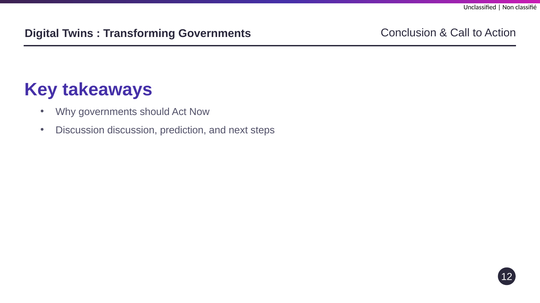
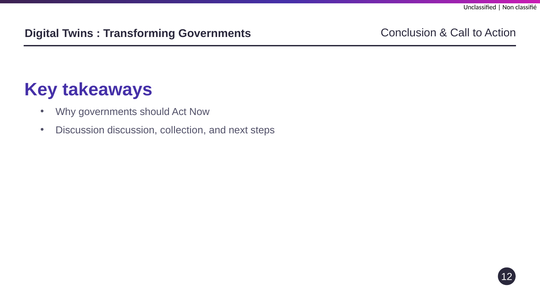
prediction: prediction -> collection
